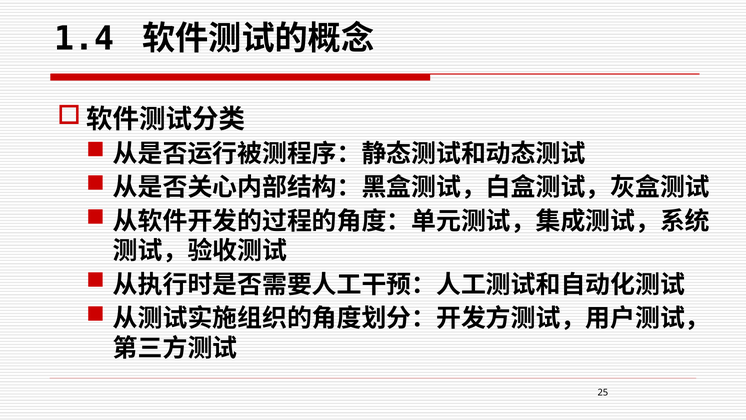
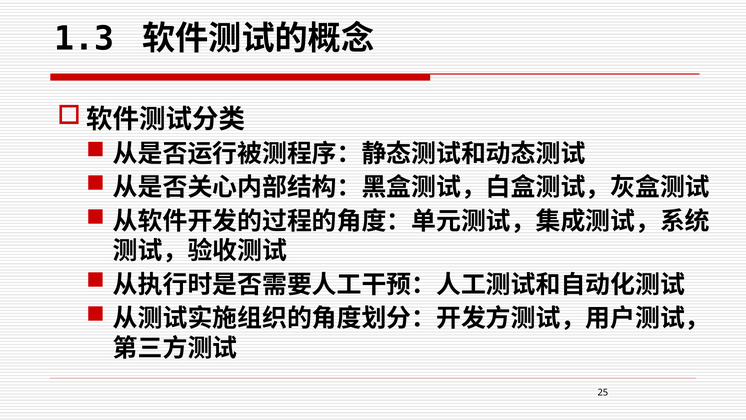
1.4: 1.4 -> 1.3
